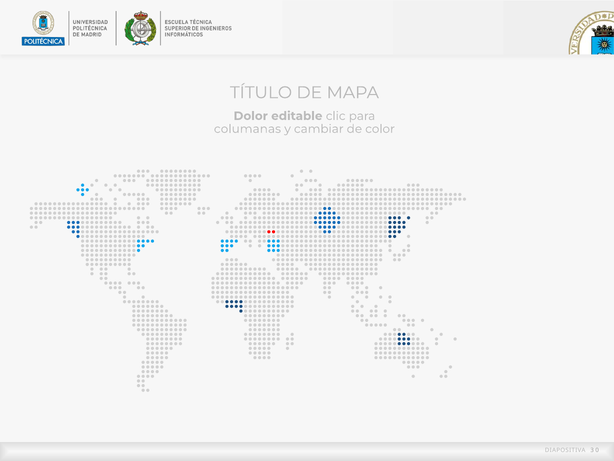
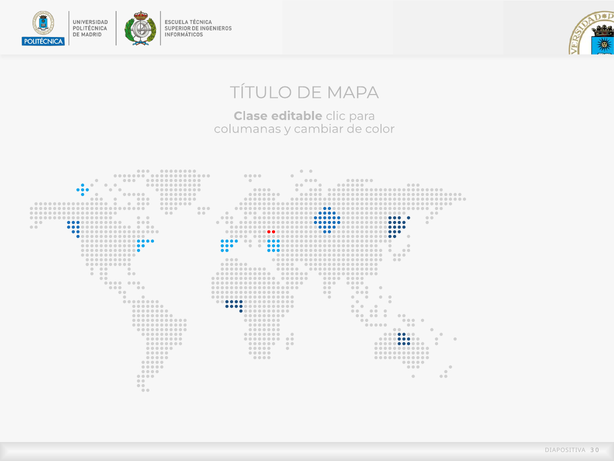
Dolor: Dolor -> Clase
